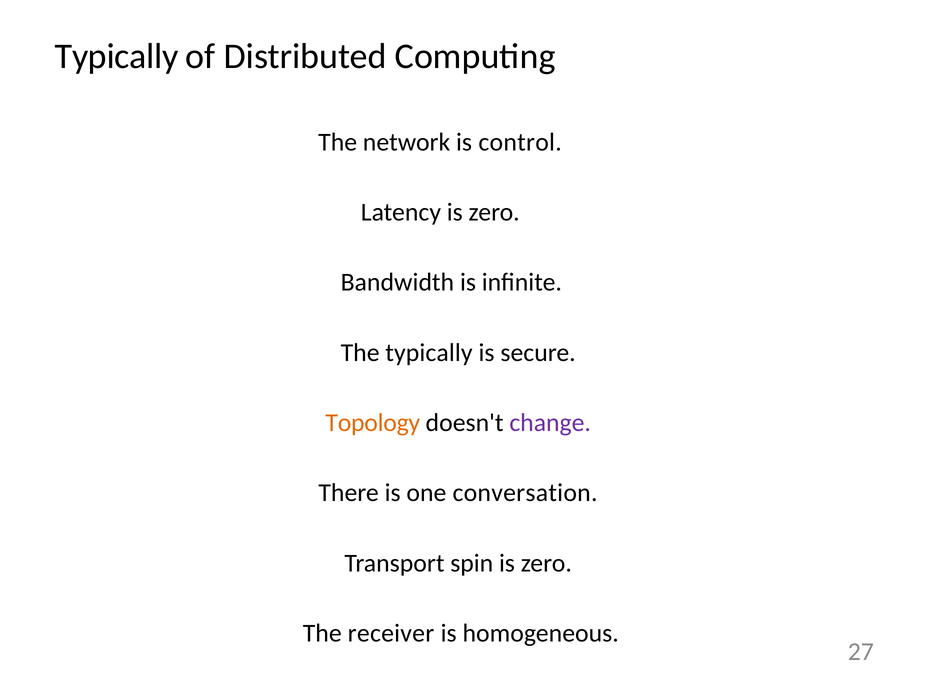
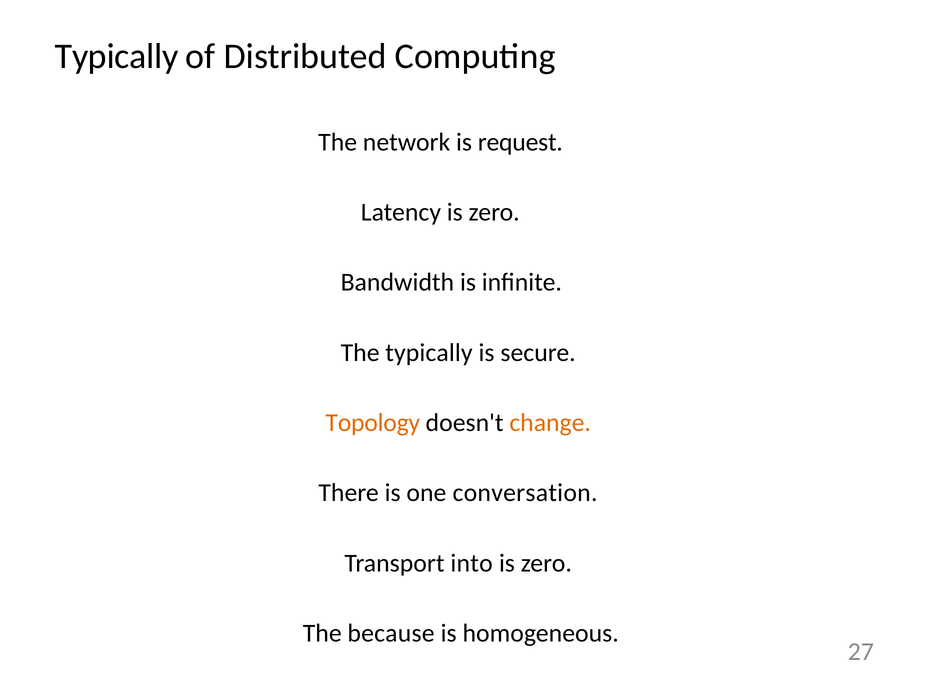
control: control -> request
change colour: purple -> orange
spin: spin -> into
receiver: receiver -> because
